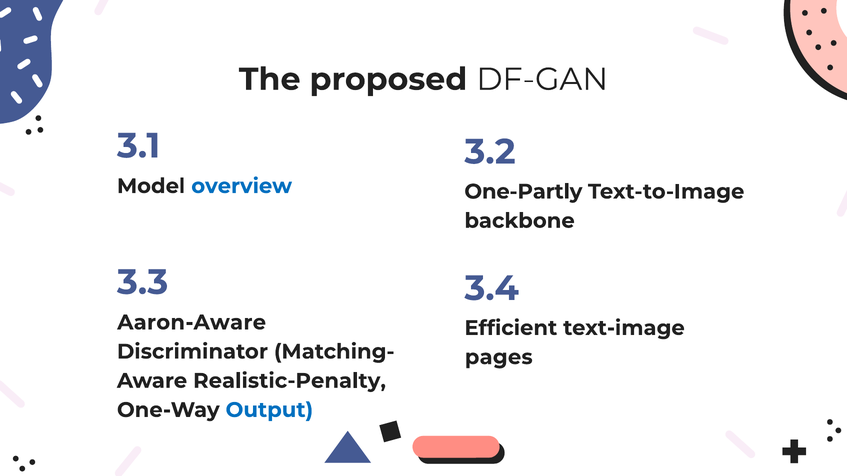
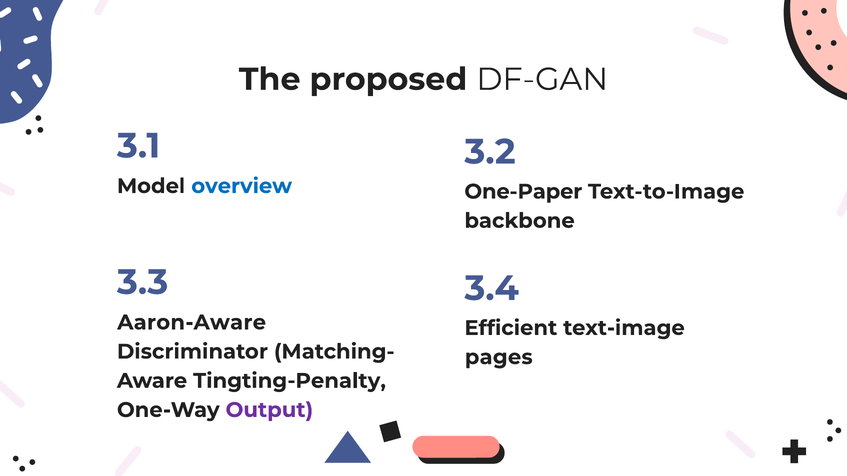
One-Partly: One-Partly -> One-Paper
Realistic-Penalty: Realistic-Penalty -> Tingting-Penalty
Output colour: blue -> purple
